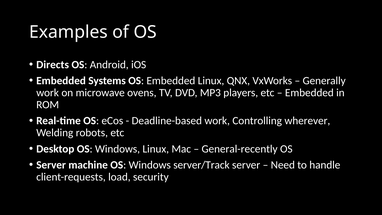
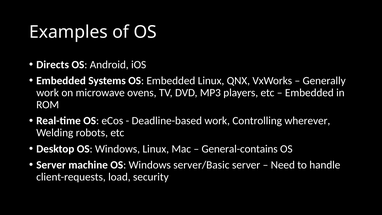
General-recently: General-recently -> General-contains
server/Track: server/Track -> server/Basic
